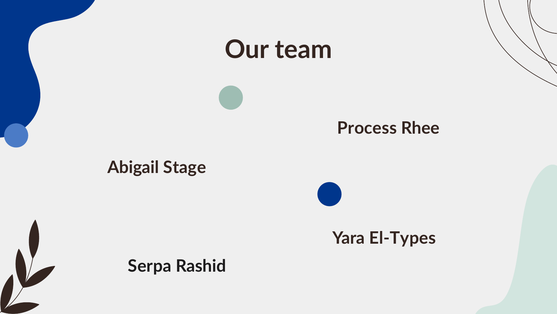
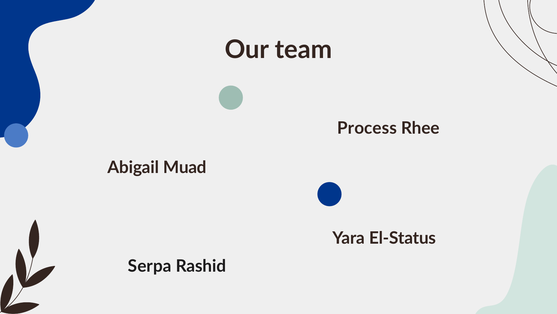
Stage: Stage -> Muad
El-Types: El-Types -> El-Status
